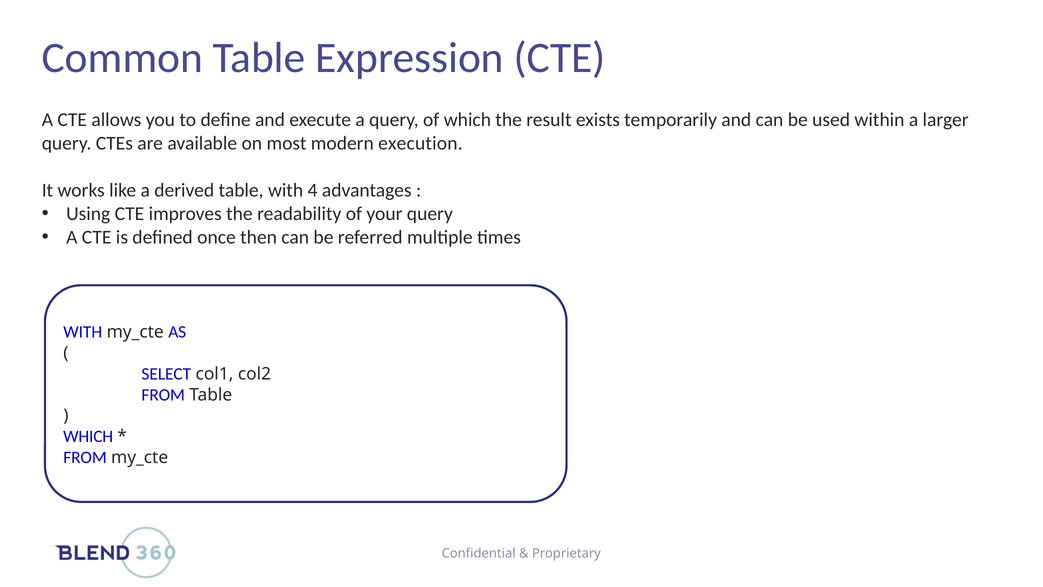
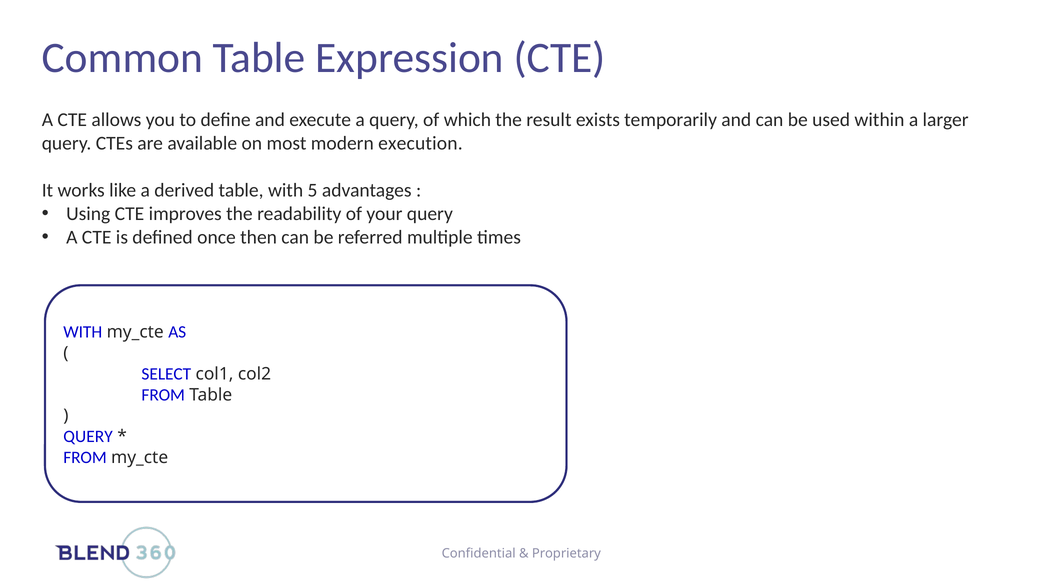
4: 4 -> 5
WHICH at (88, 436): WHICH -> QUERY
